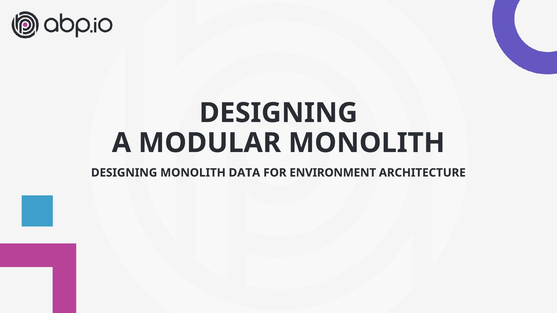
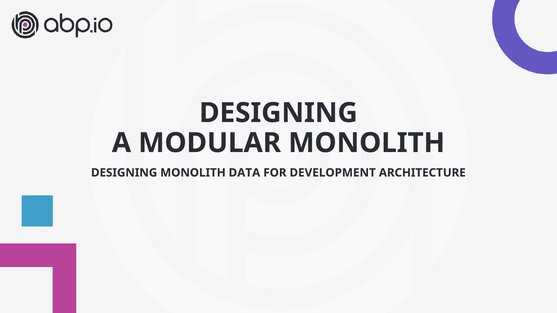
ENVIRONMENT: ENVIRONMENT -> DEVELOPMENT
